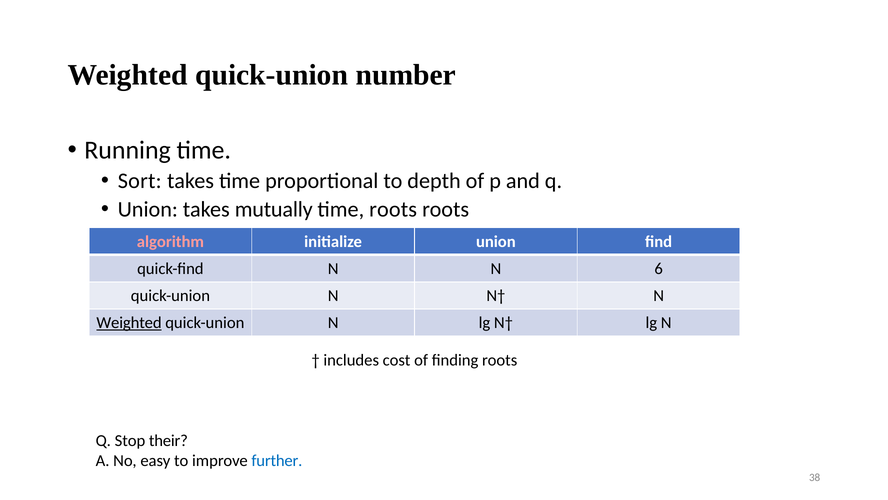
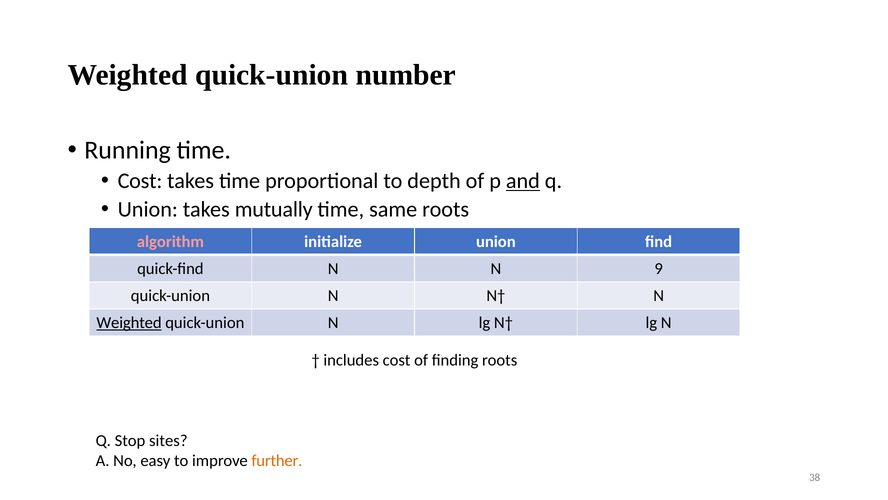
Sort at (140, 181): Sort -> Cost
and underline: none -> present
time roots: roots -> same
6: 6 -> 9
their: their -> sites
further colour: blue -> orange
